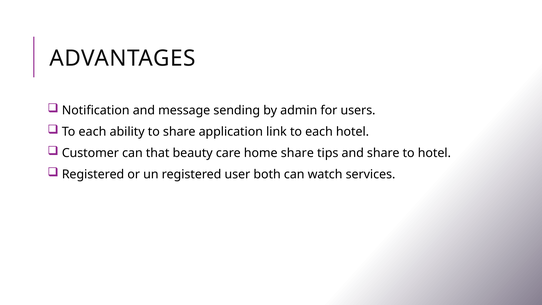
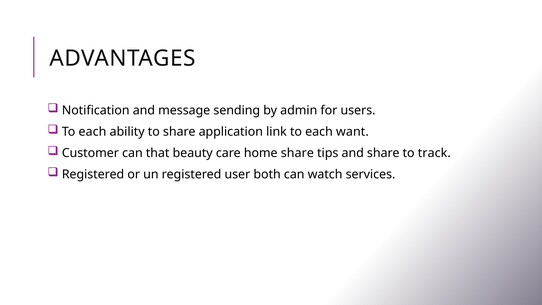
each hotel: hotel -> want
to hotel: hotel -> track
